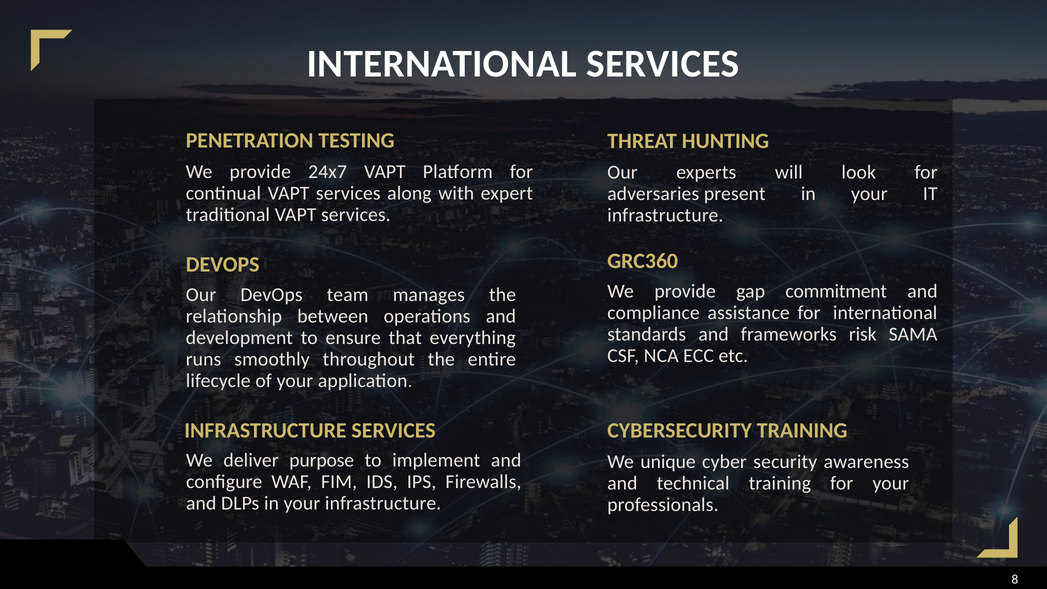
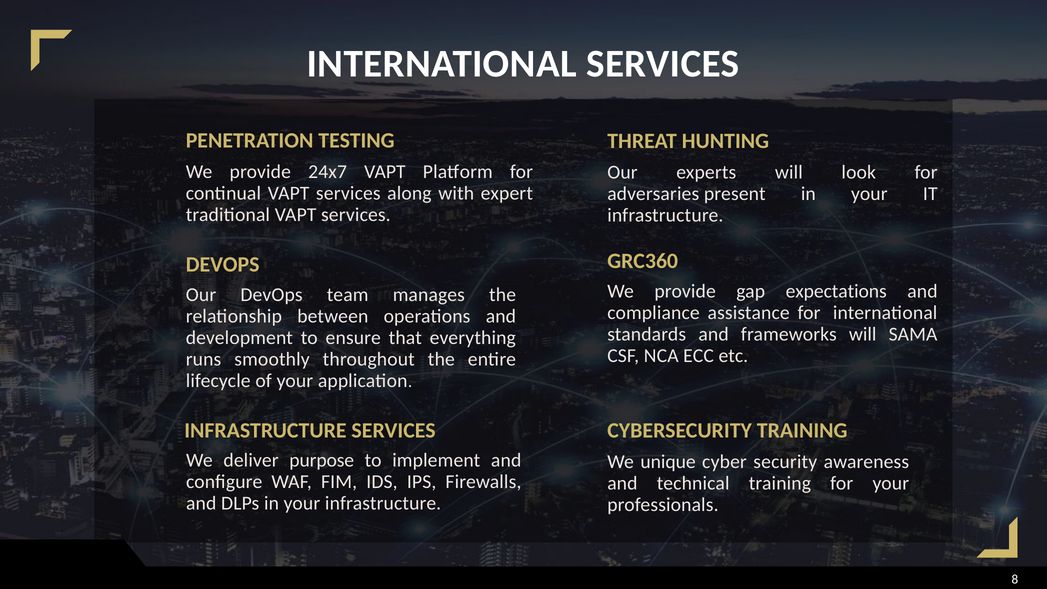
commitment: commitment -> expectations
frameworks risk: risk -> will
